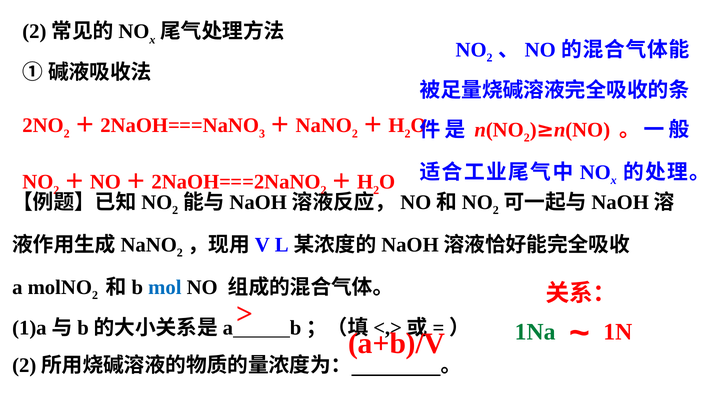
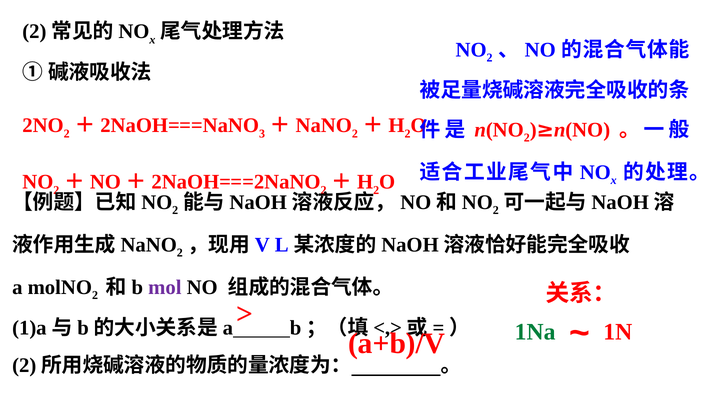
mol colour: blue -> purple
